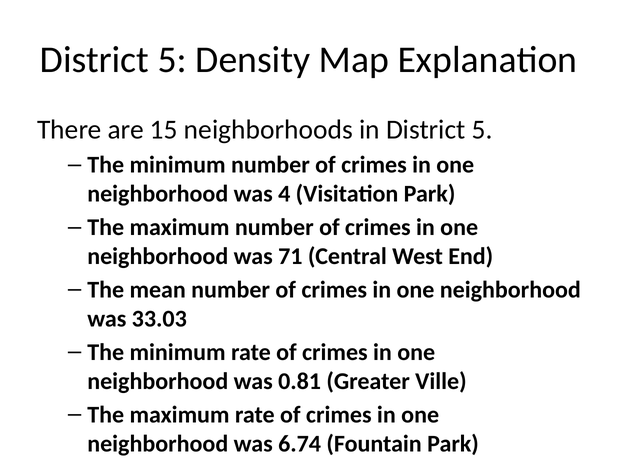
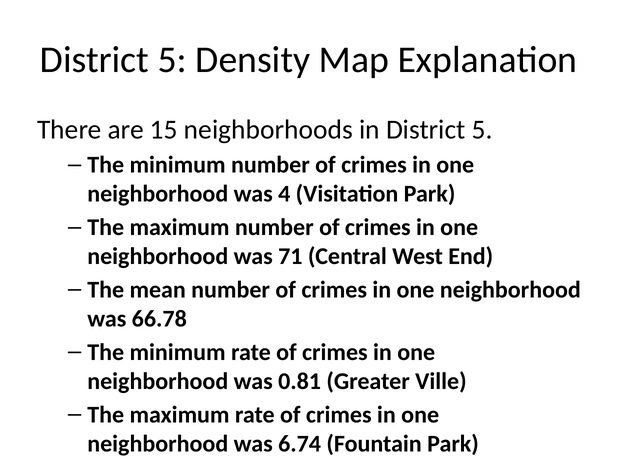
33.03: 33.03 -> 66.78
